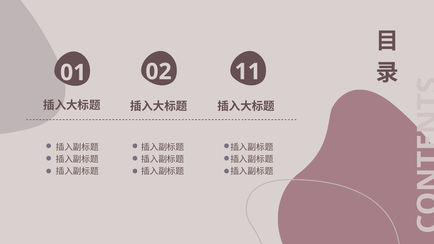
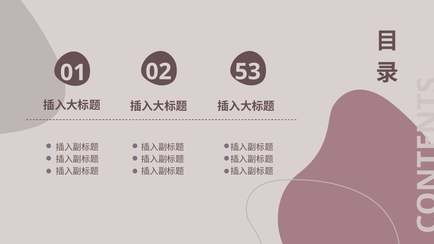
11: 11 -> 53
